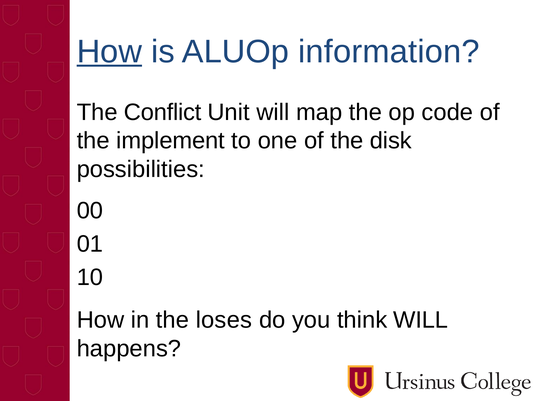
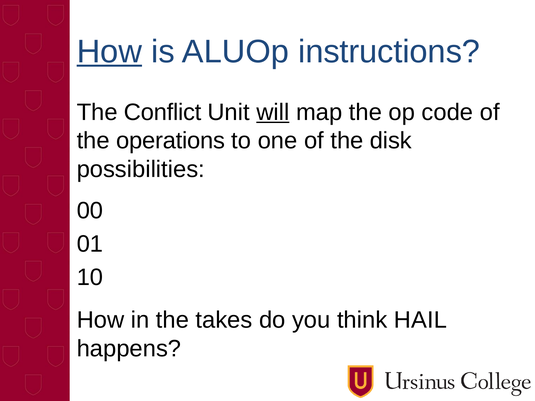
information: information -> instructions
will at (273, 112) underline: none -> present
implement: implement -> operations
loses: loses -> takes
think WILL: WILL -> HAIL
